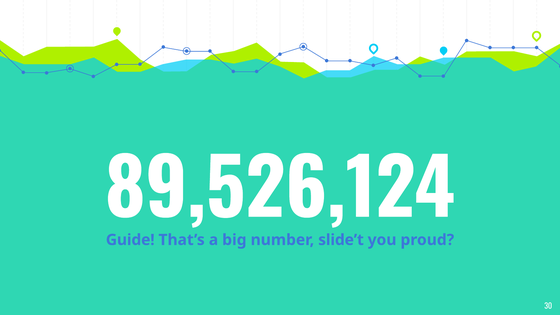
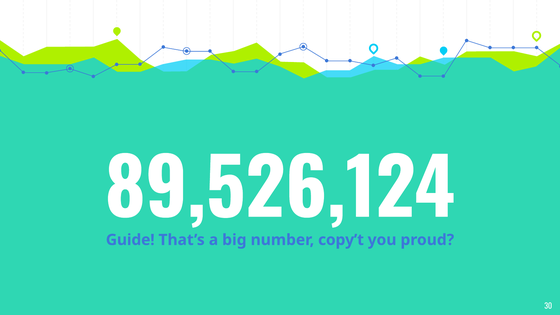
slide’t: slide’t -> copy’t
